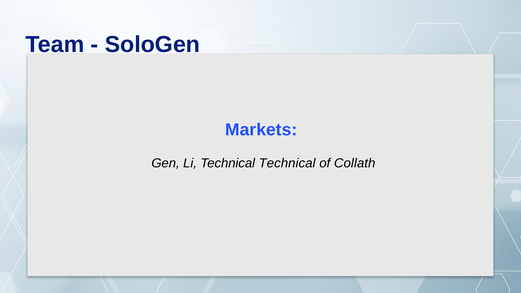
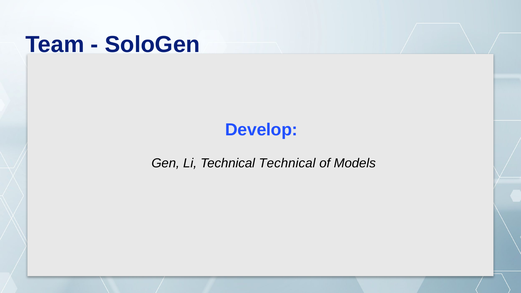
Markets: Markets -> Develop
Collath: Collath -> Models
